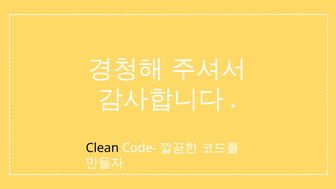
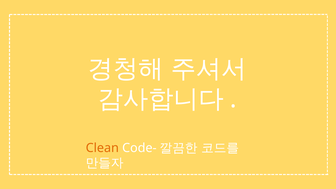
Clean colour: black -> orange
